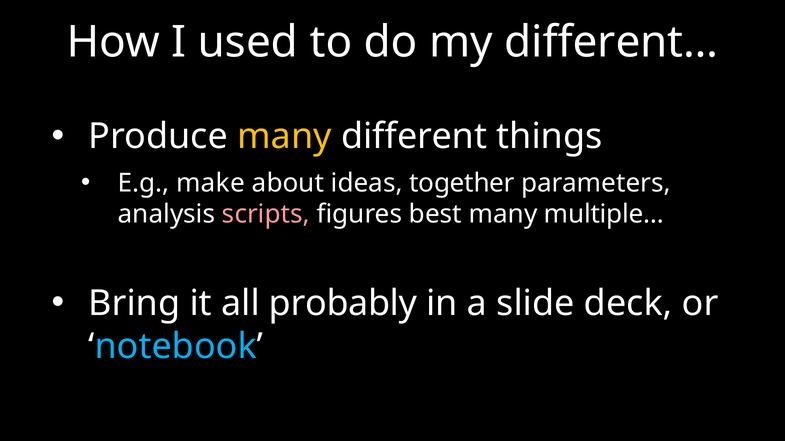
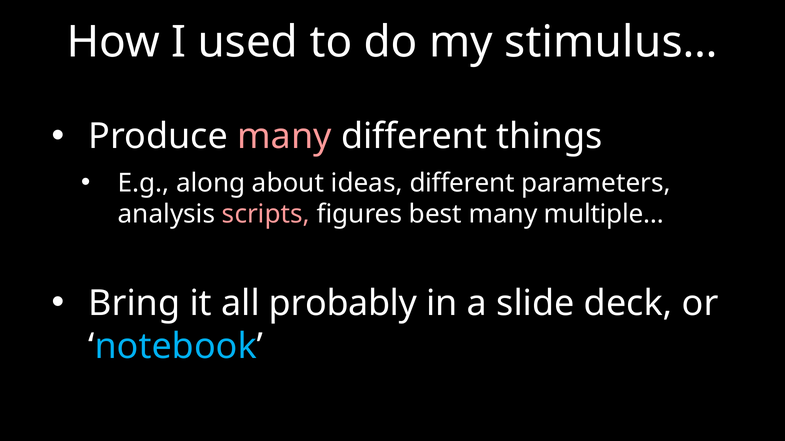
different…: different… -> stimulus…
many at (285, 137) colour: yellow -> pink
make: make -> along
ideas together: together -> different
